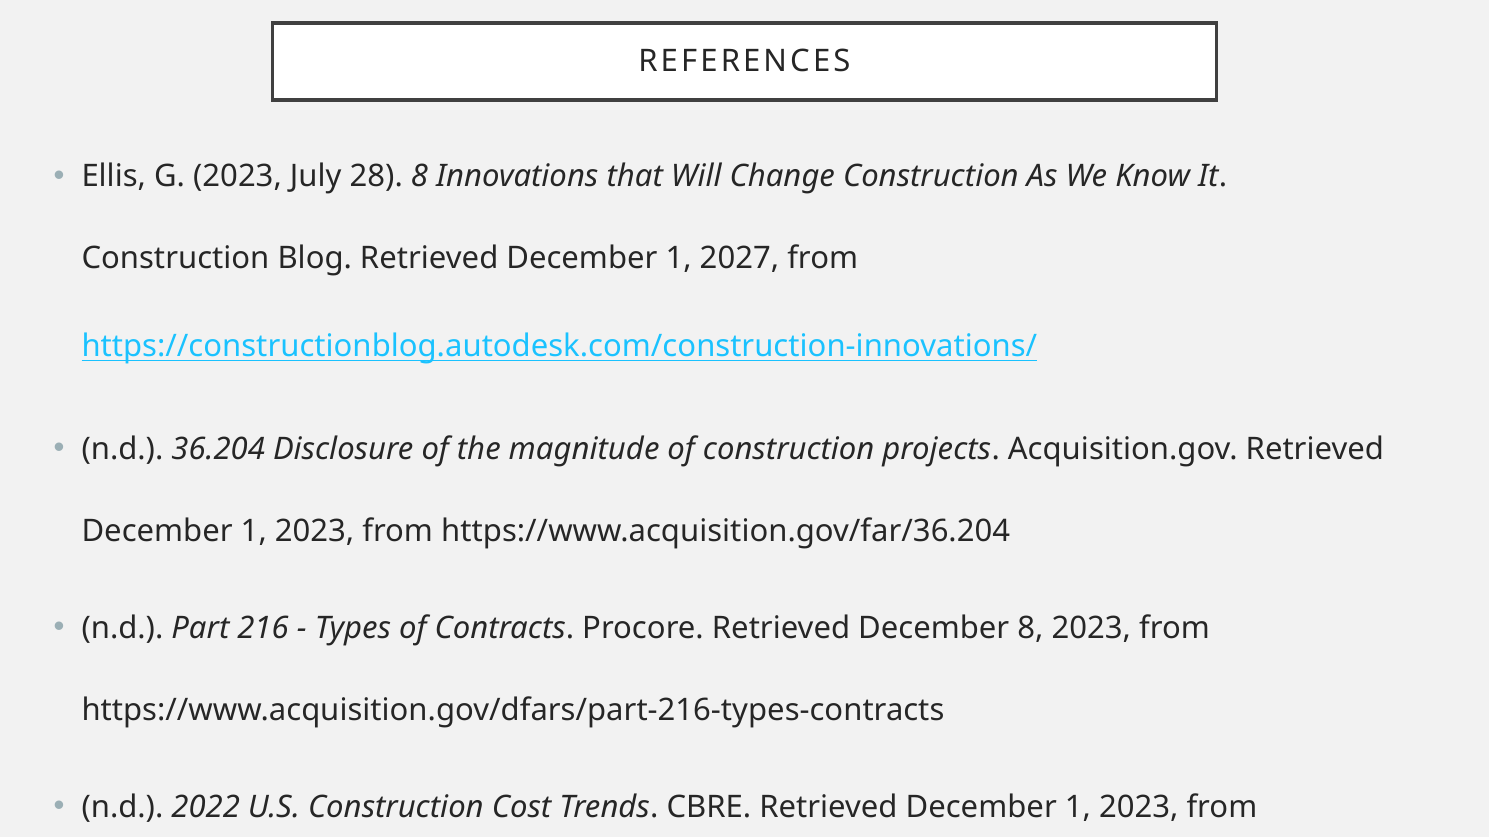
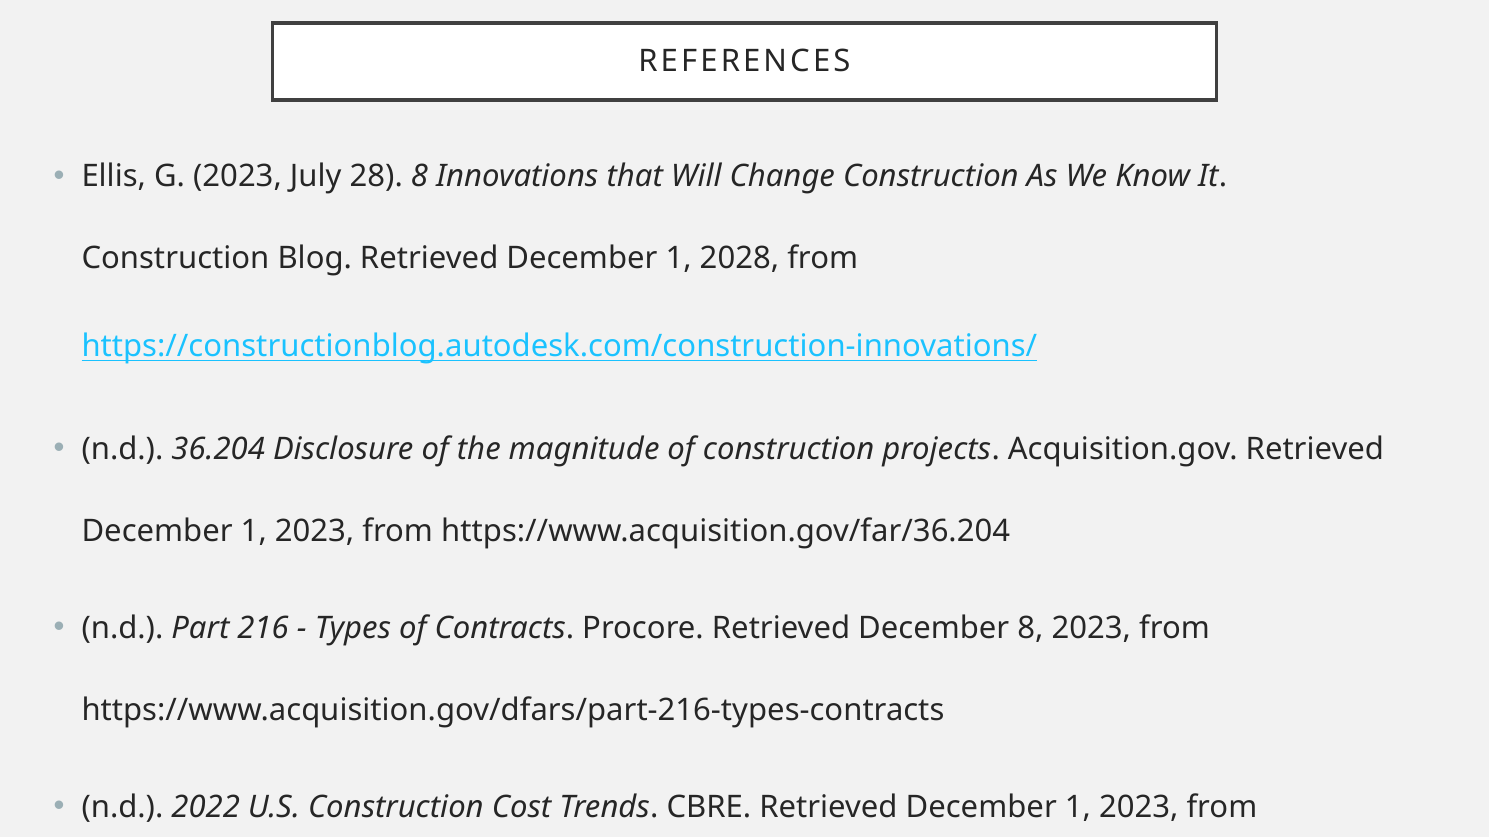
2027: 2027 -> 2028
